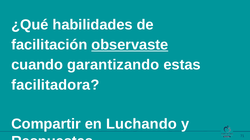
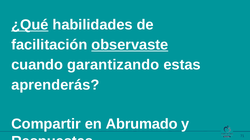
¿Qué underline: none -> present
facilitadora: facilitadora -> aprenderás
Luchando: Luchando -> Abrumado
